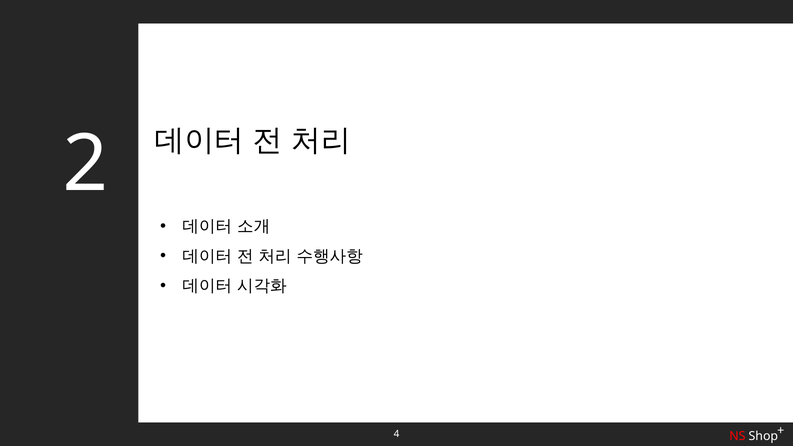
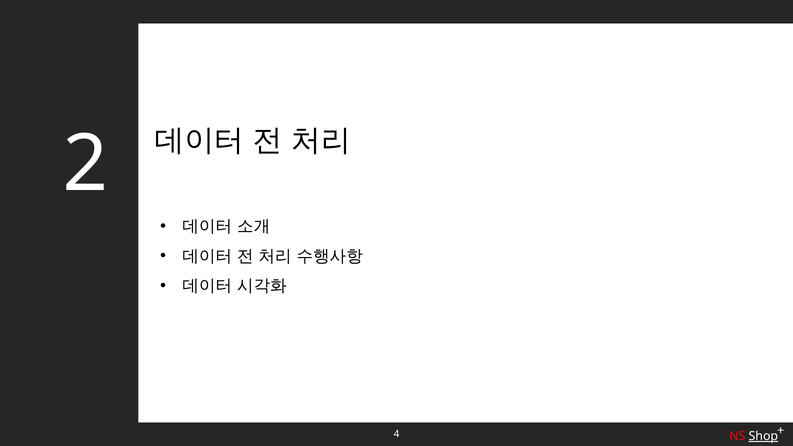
Shop underline: none -> present
